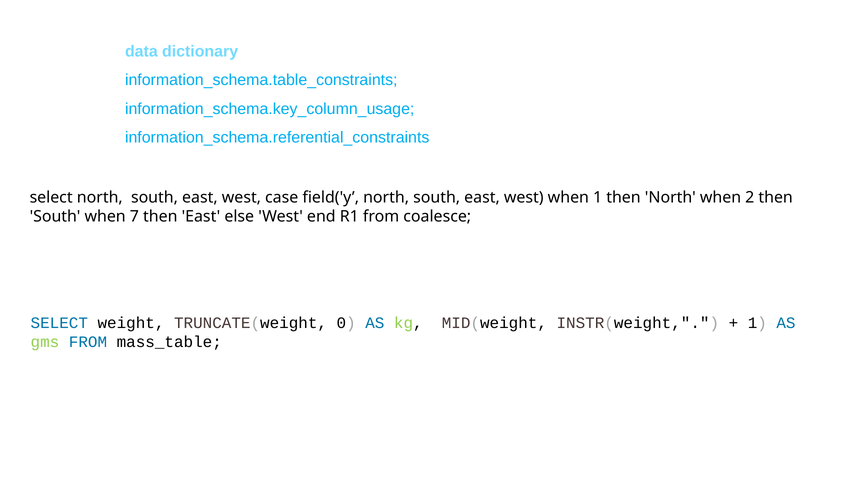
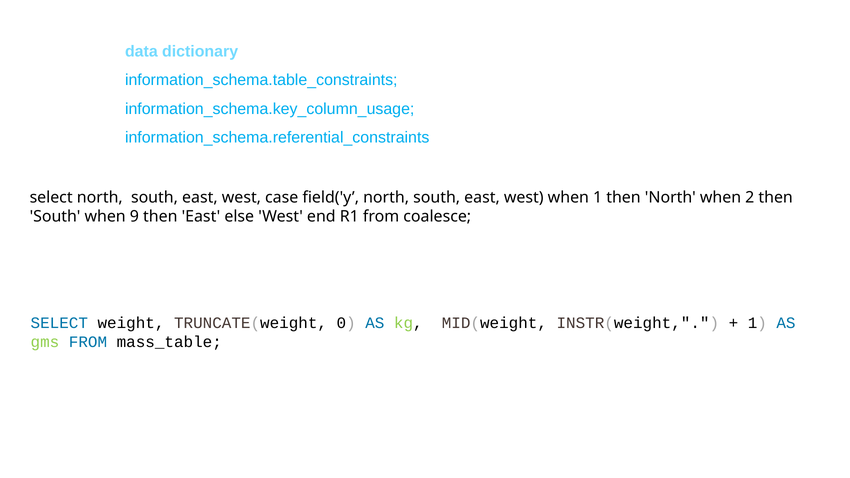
7: 7 -> 9
